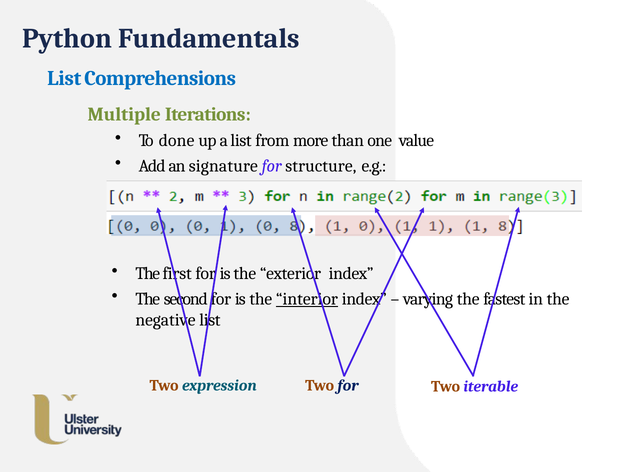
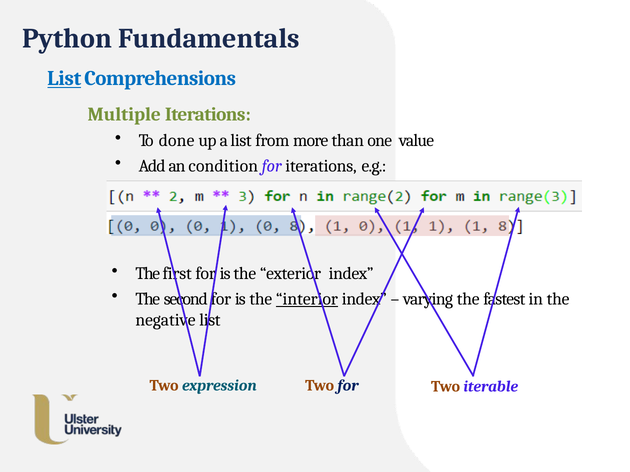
List at (64, 79) underline: none -> present
signature: signature -> condition
for structure: structure -> iterations
